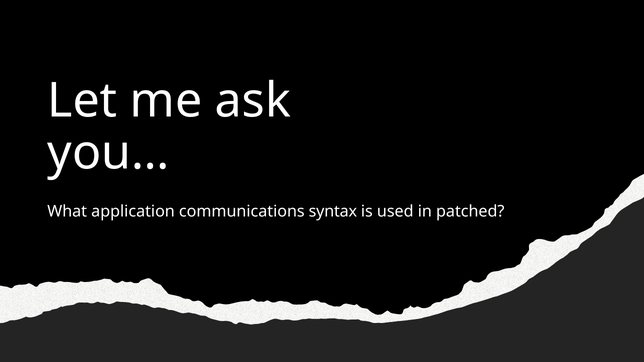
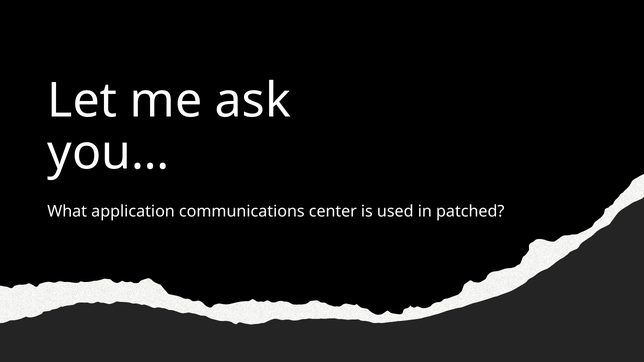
syntax: syntax -> center
